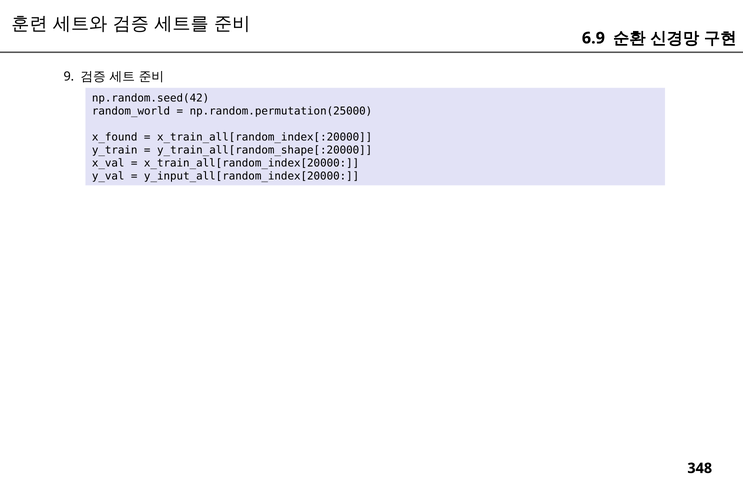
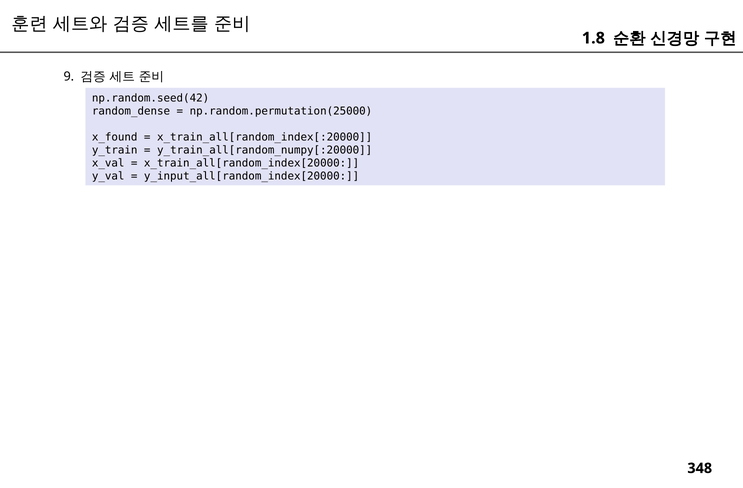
6.9: 6.9 -> 1.8
random_world: random_world -> random_dense
y_train_all[random_shape[:20000: y_train_all[random_shape[:20000 -> y_train_all[random_numpy[:20000
